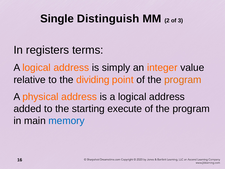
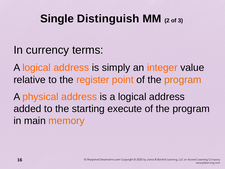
registers: registers -> currency
dividing: dividing -> register
memory colour: blue -> orange
